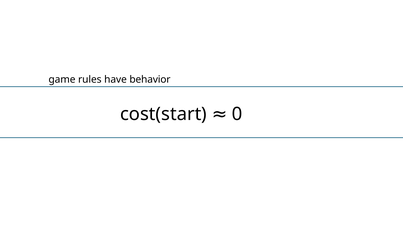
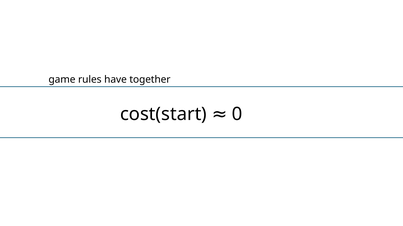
behavior: behavior -> together
